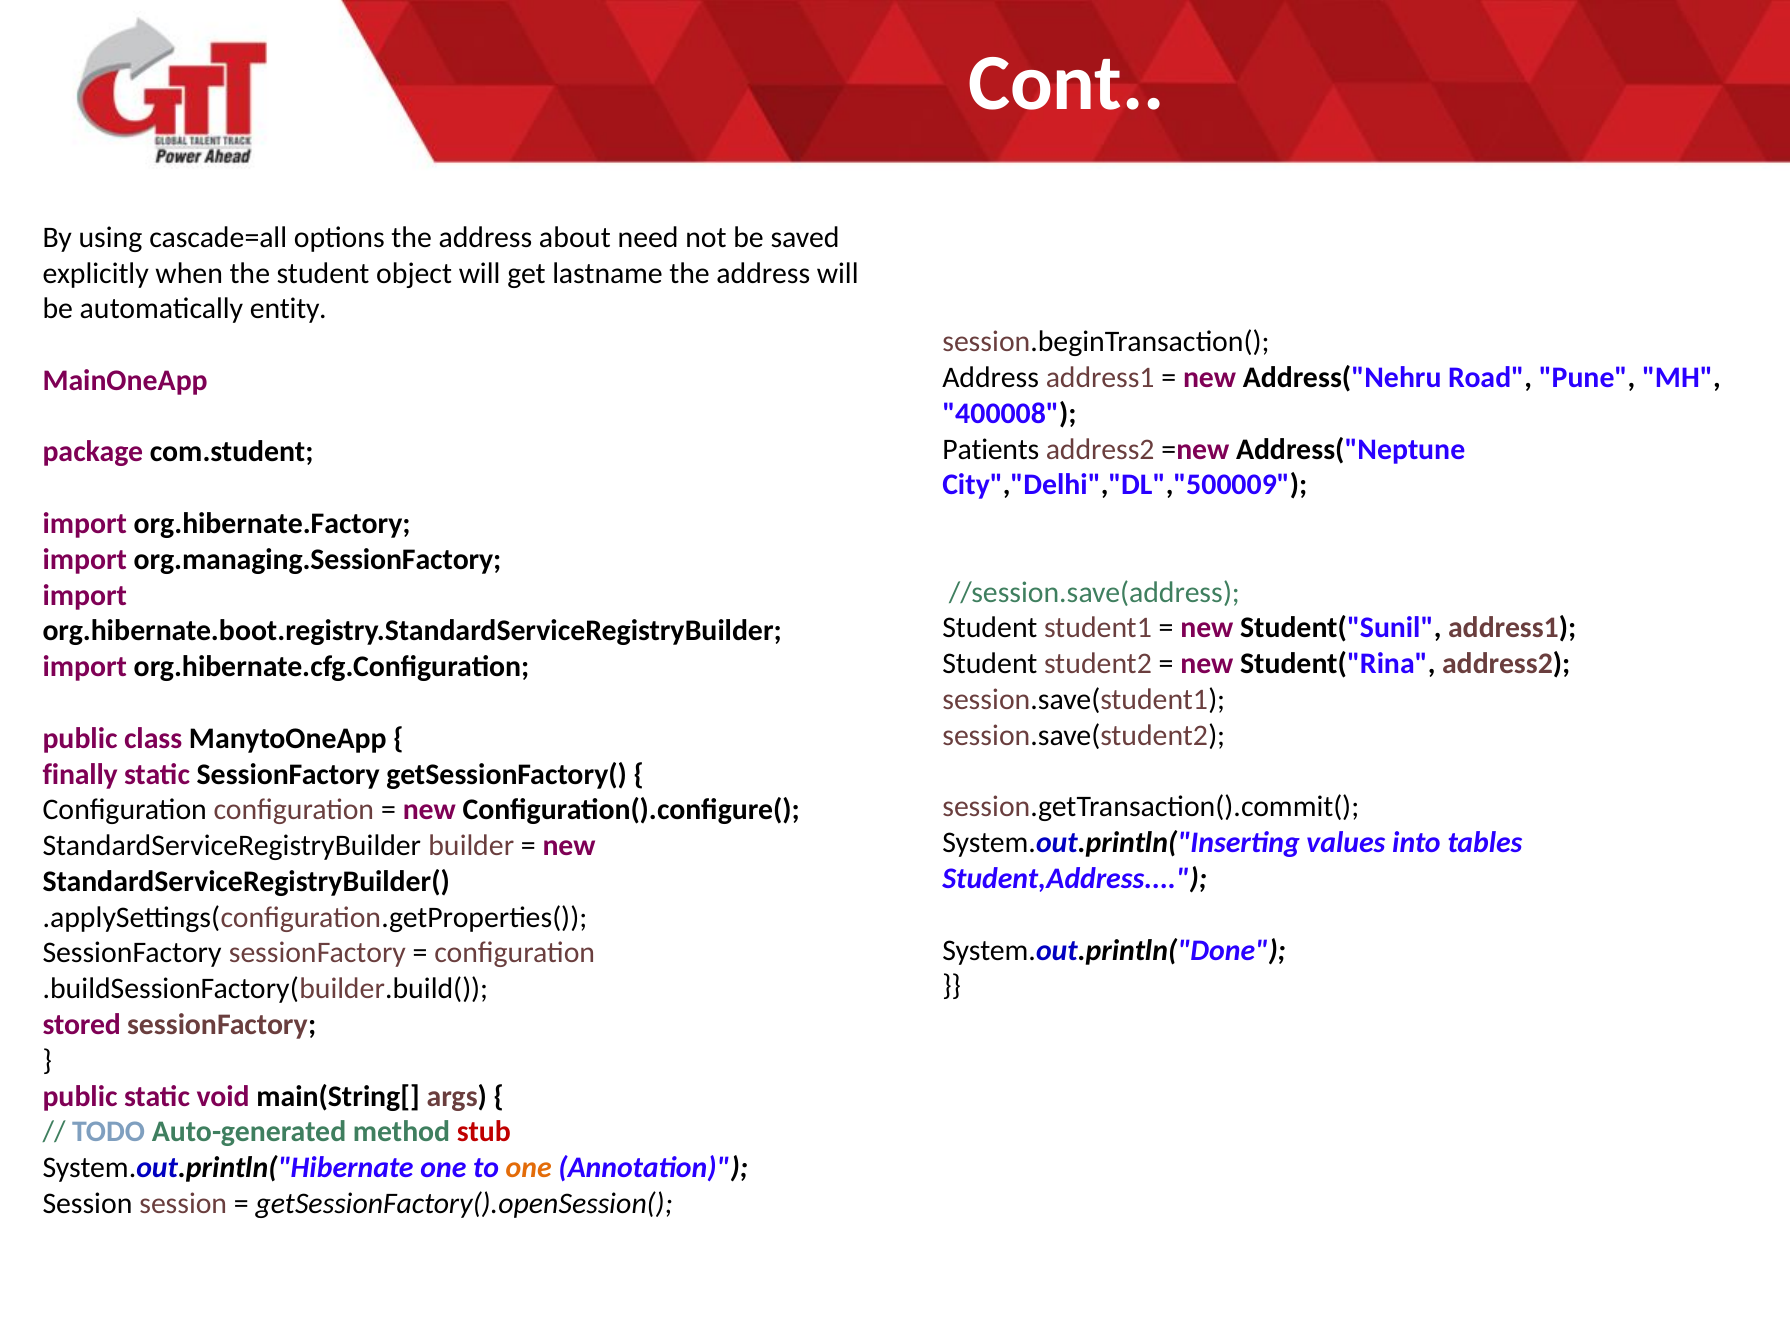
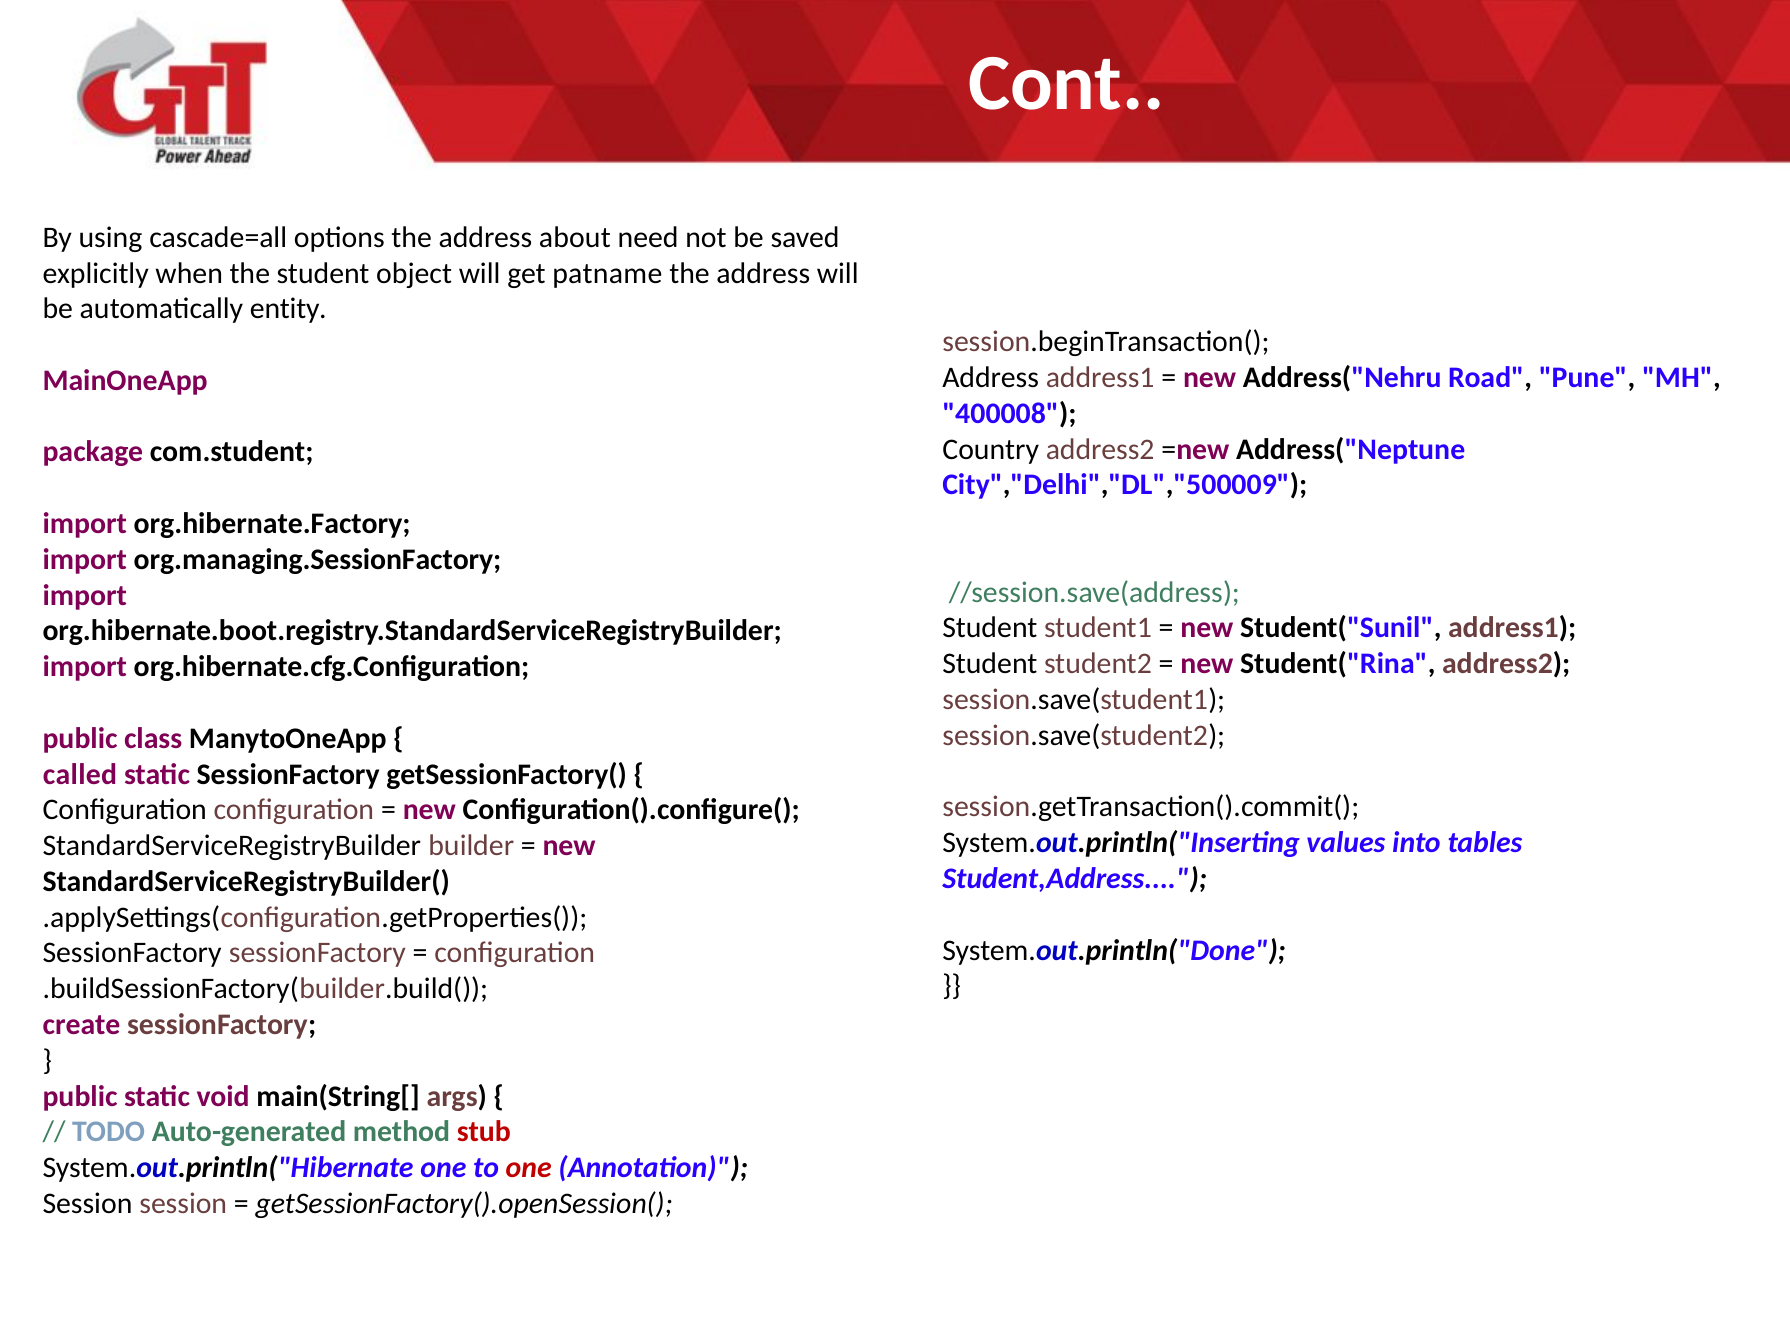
lastname: lastname -> patname
Patients: Patients -> Country
finally: finally -> called
stored: stored -> create
one at (529, 1168) colour: orange -> red
